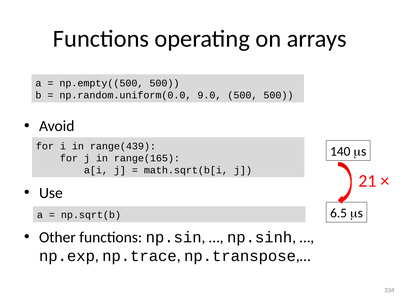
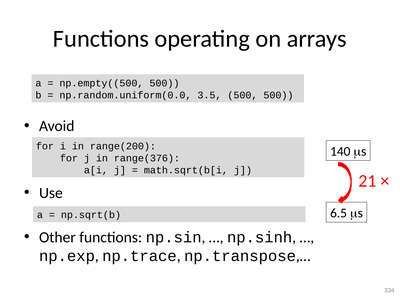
9.0: 9.0 -> 3.5
range(439: range(439 -> range(200
range(165: range(165 -> range(376
